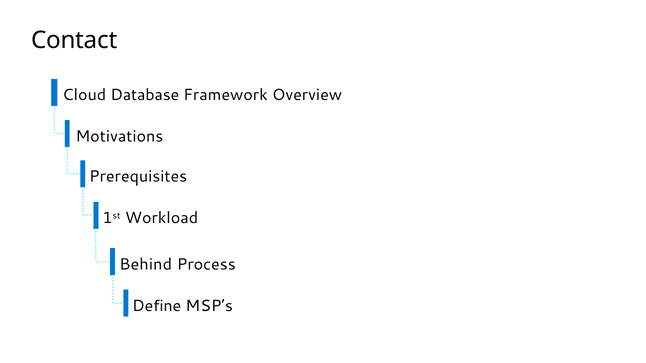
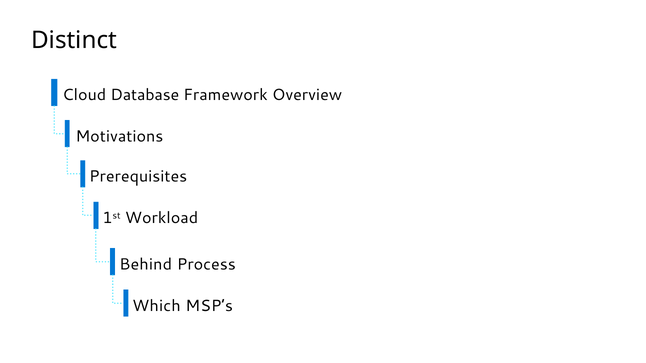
Contact: Contact -> Distinct
Define: Define -> Which
